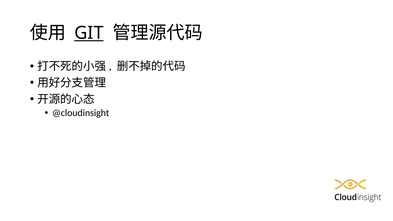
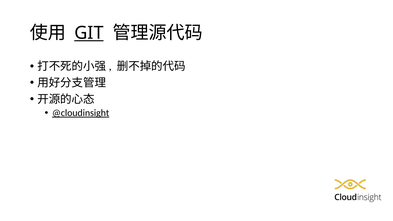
@cloudinsight underline: none -> present
